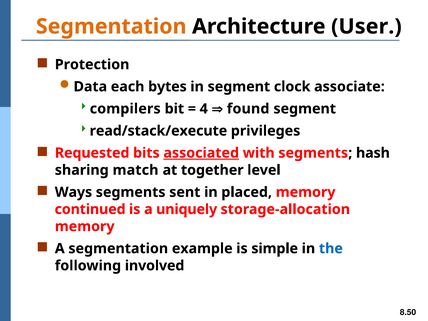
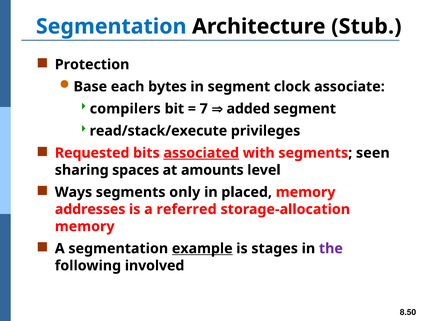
Segmentation at (111, 26) colour: orange -> blue
User: User -> Stub
Data: Data -> Base
4: 4 -> 7
found: found -> added
hash: hash -> seen
match: match -> spaces
together: together -> amounts
sent: sent -> only
continued: continued -> addresses
uniquely: uniquely -> referred
example underline: none -> present
simple: simple -> stages
the colour: blue -> purple
